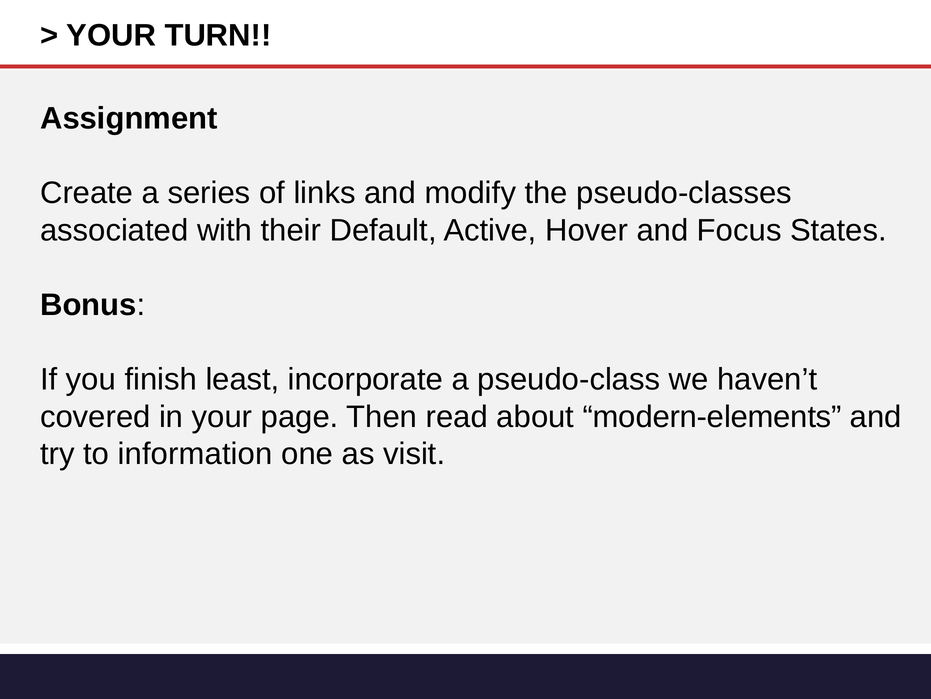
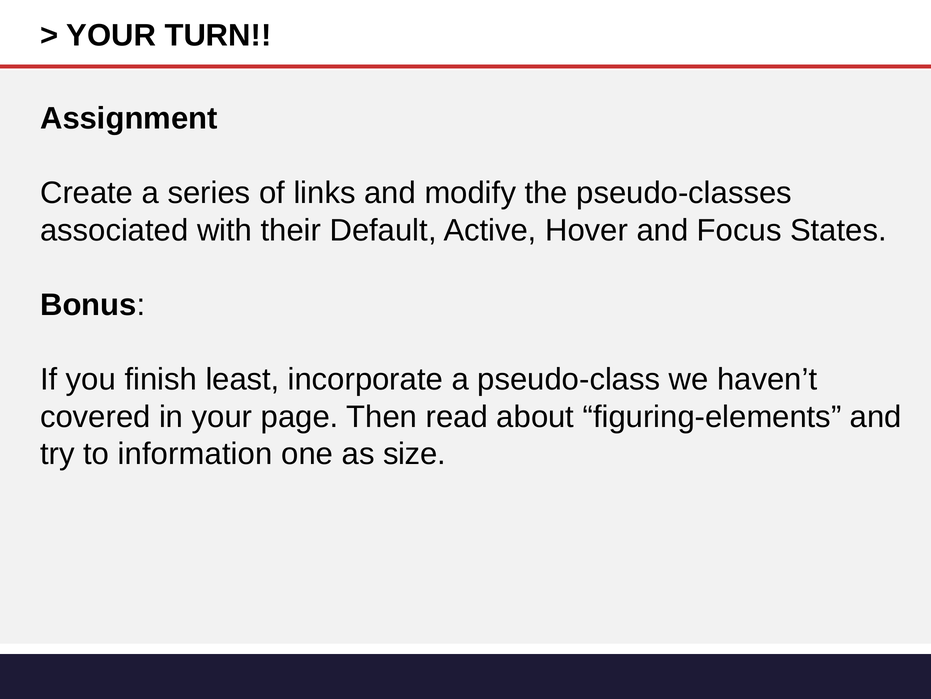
modern-elements: modern-elements -> figuring-elements
visit: visit -> size
